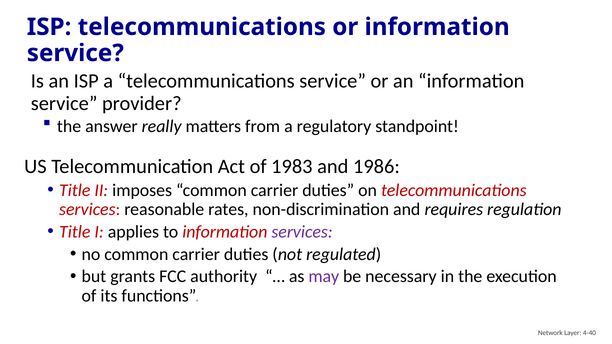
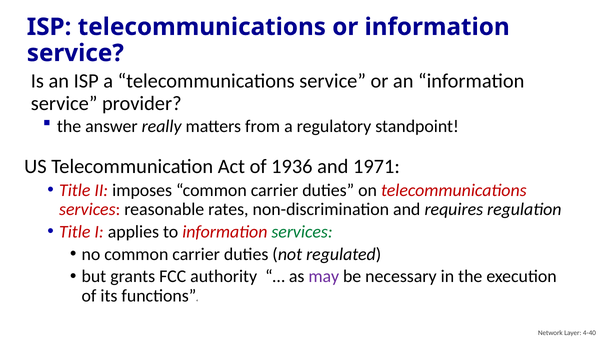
1983: 1983 -> 1936
1986: 1986 -> 1971
services at (302, 232) colour: purple -> green
